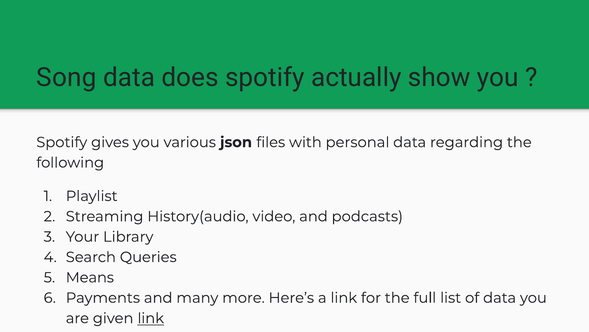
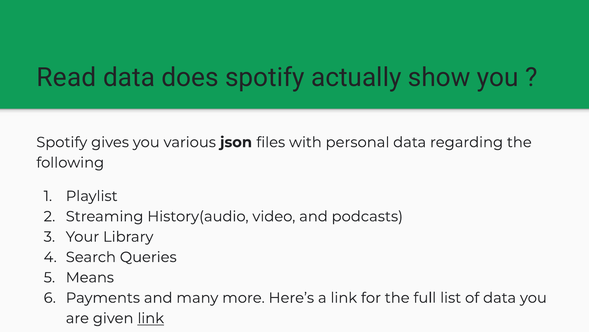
Song: Song -> Read
